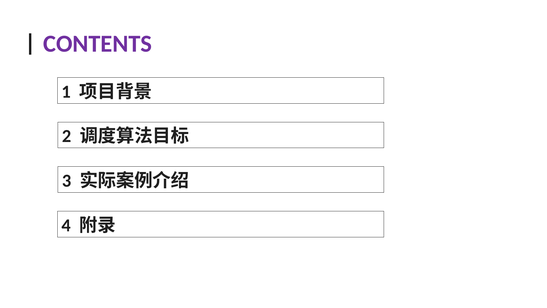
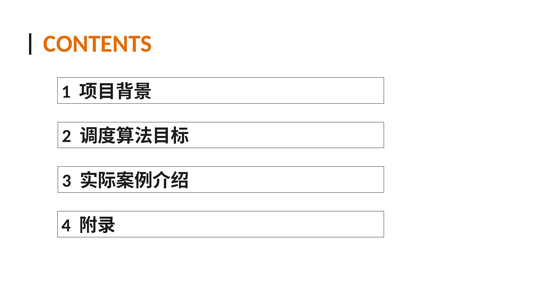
CONTENTS colour: purple -> orange
